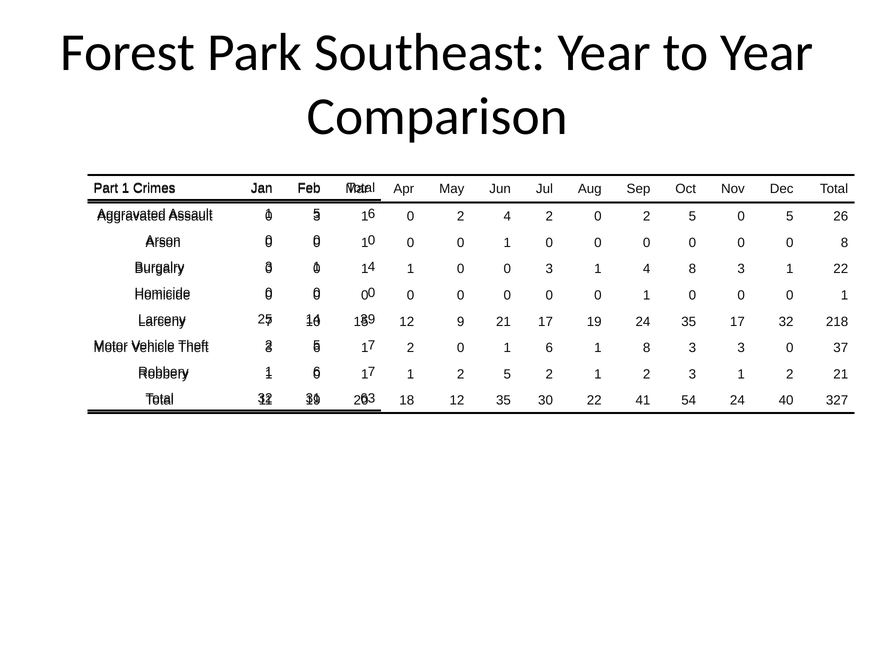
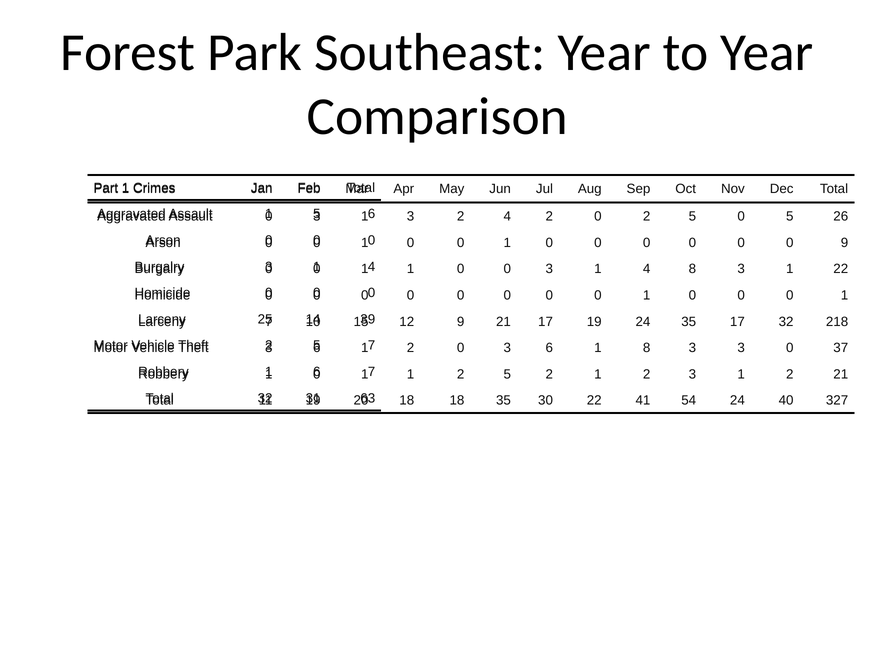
0 at (411, 217): 0 -> 3
0 8: 8 -> 9
2 0 1: 1 -> 3
18 12: 12 -> 18
